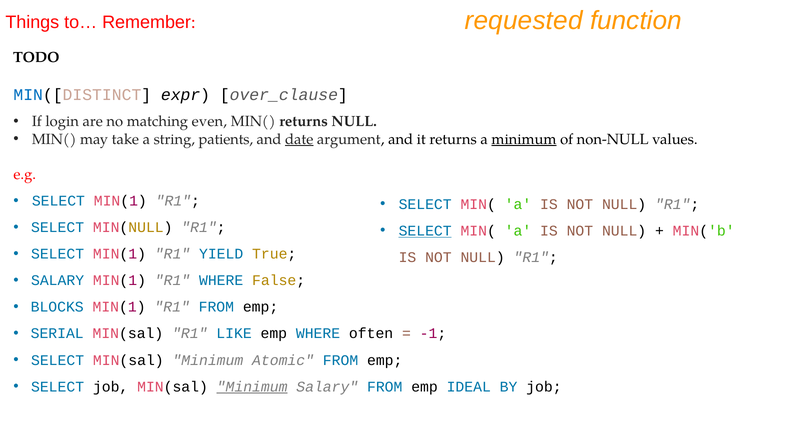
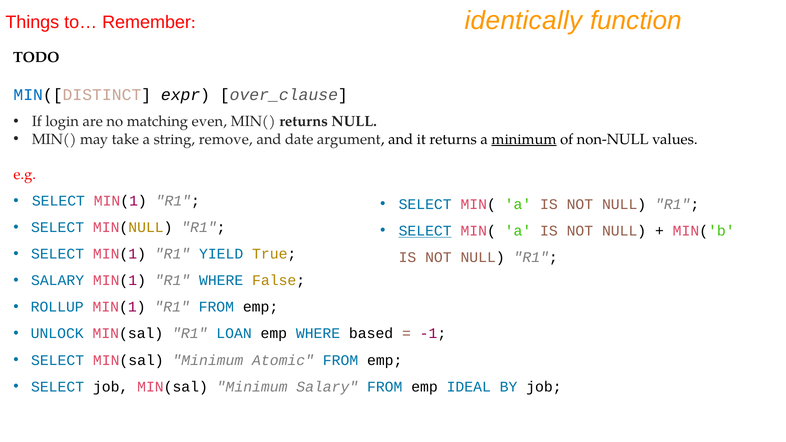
requested: requested -> identically
patients: patients -> remove
date underline: present -> none
BLOCKS: BLOCKS -> ROLLUP
SERIAL: SERIAL -> UNLOCK
LIKE: LIKE -> LOAN
often: often -> based
Minimum at (252, 387) underline: present -> none
